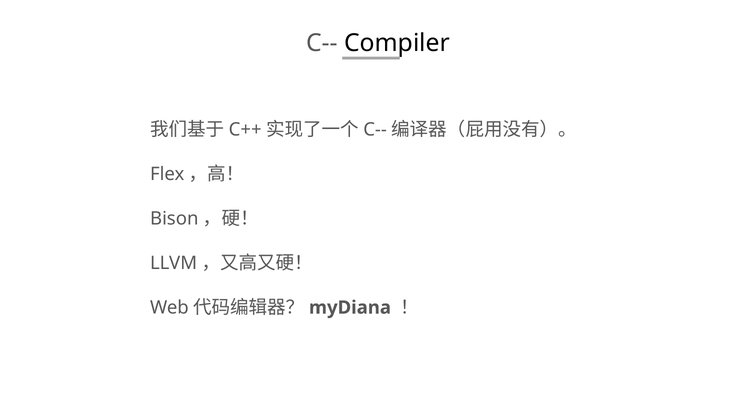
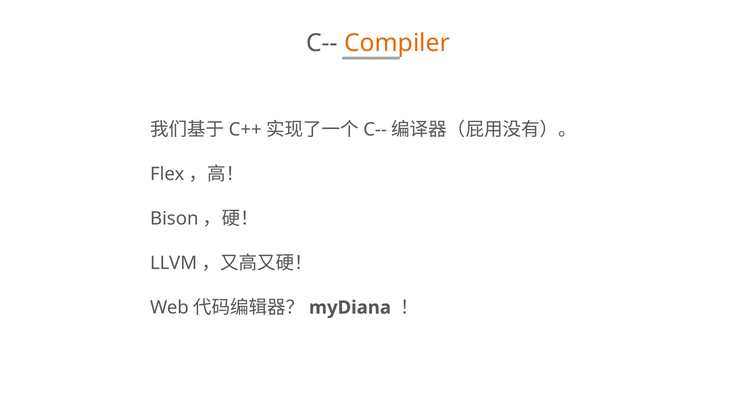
Compiler colour: black -> orange
